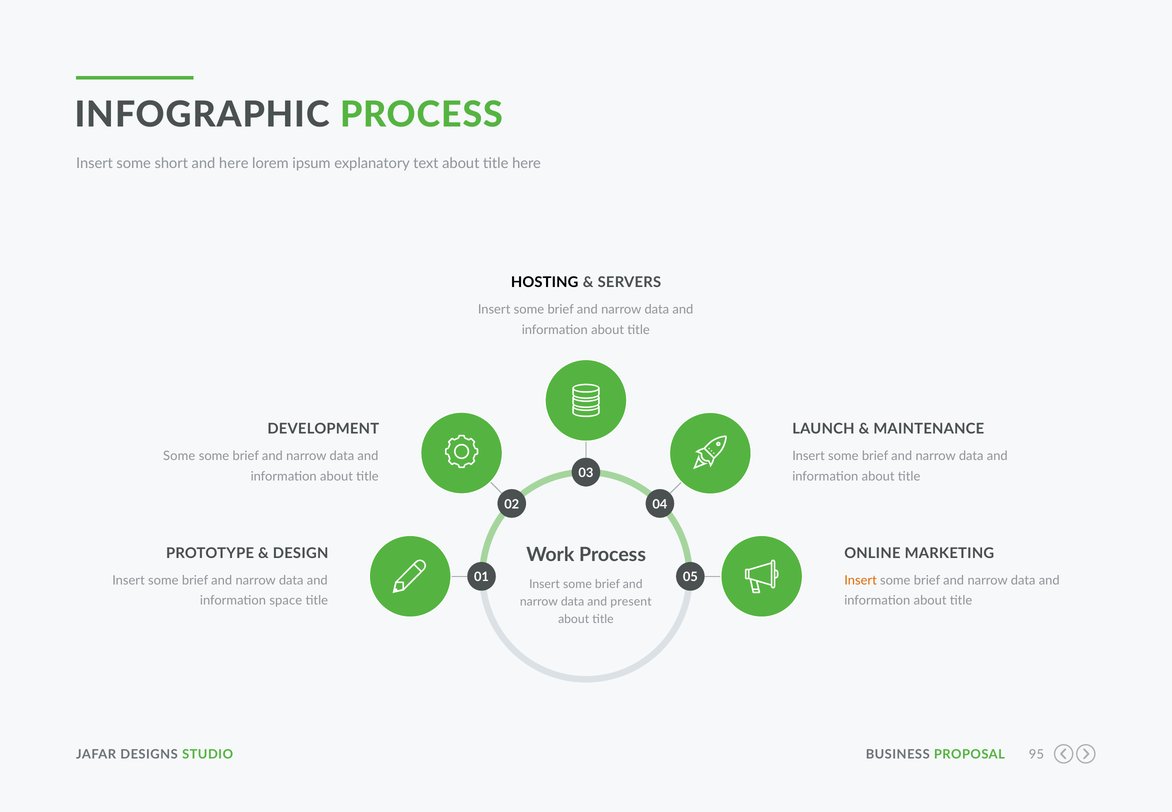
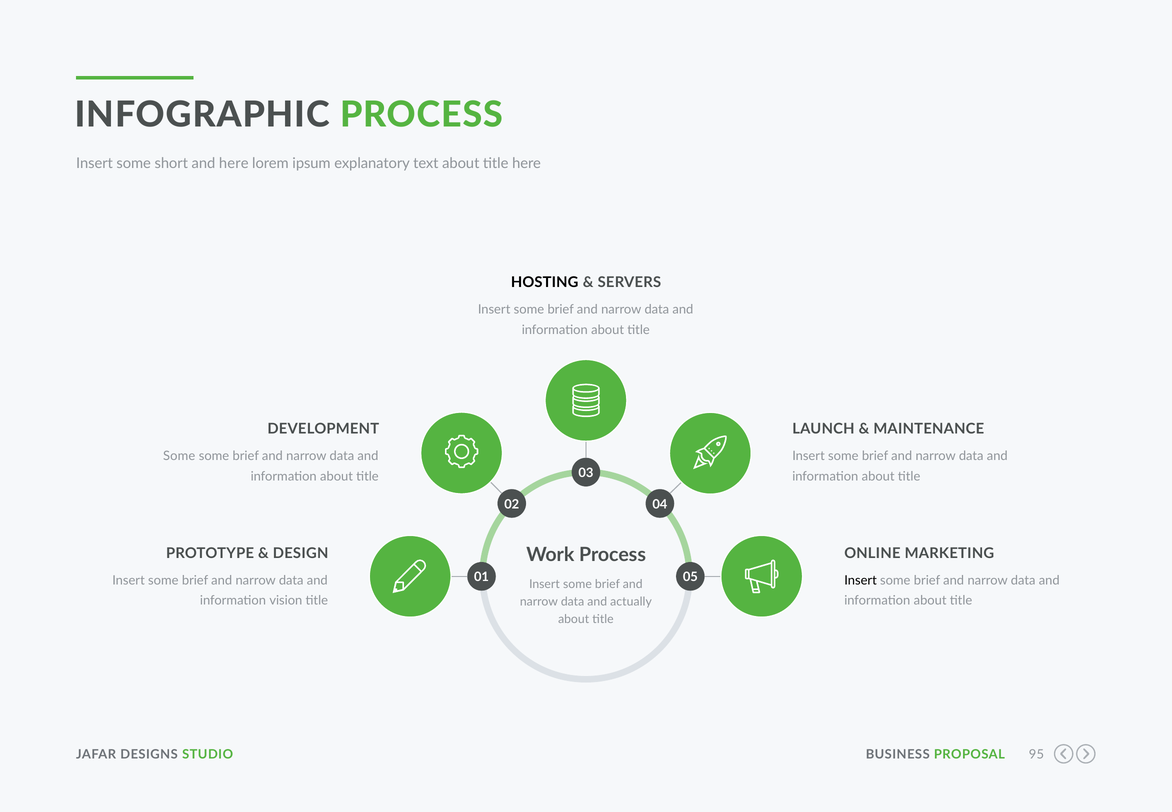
Insert at (861, 580) colour: orange -> black
space: space -> vision
present: present -> actually
